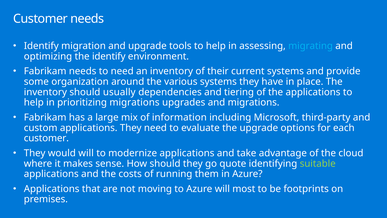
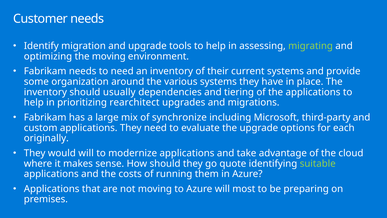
migrating colour: light blue -> light green
the identify: identify -> moving
prioritizing migrations: migrations -> rearchitect
information: information -> synchronize
customer at (46, 138): customer -> originally
footprints: footprints -> preparing
